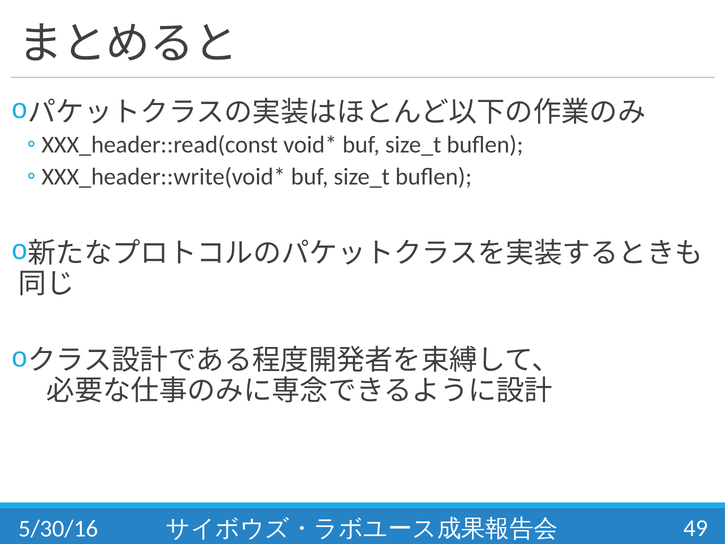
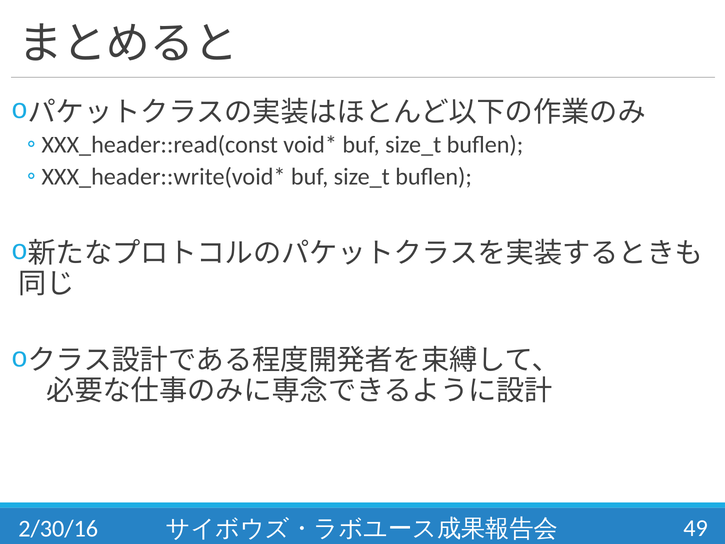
5/30/16: 5/30/16 -> 2/30/16
